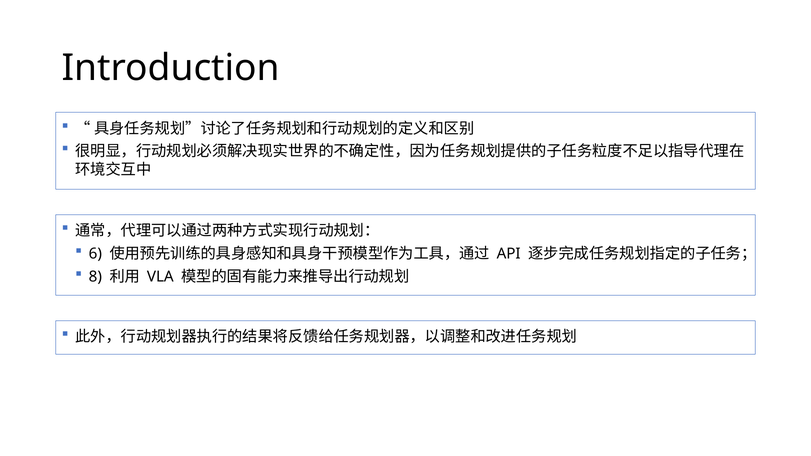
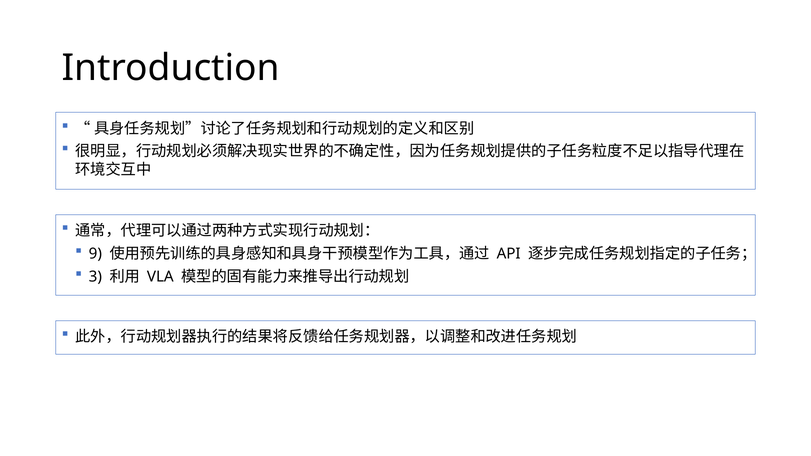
6: 6 -> 9
8: 8 -> 3
